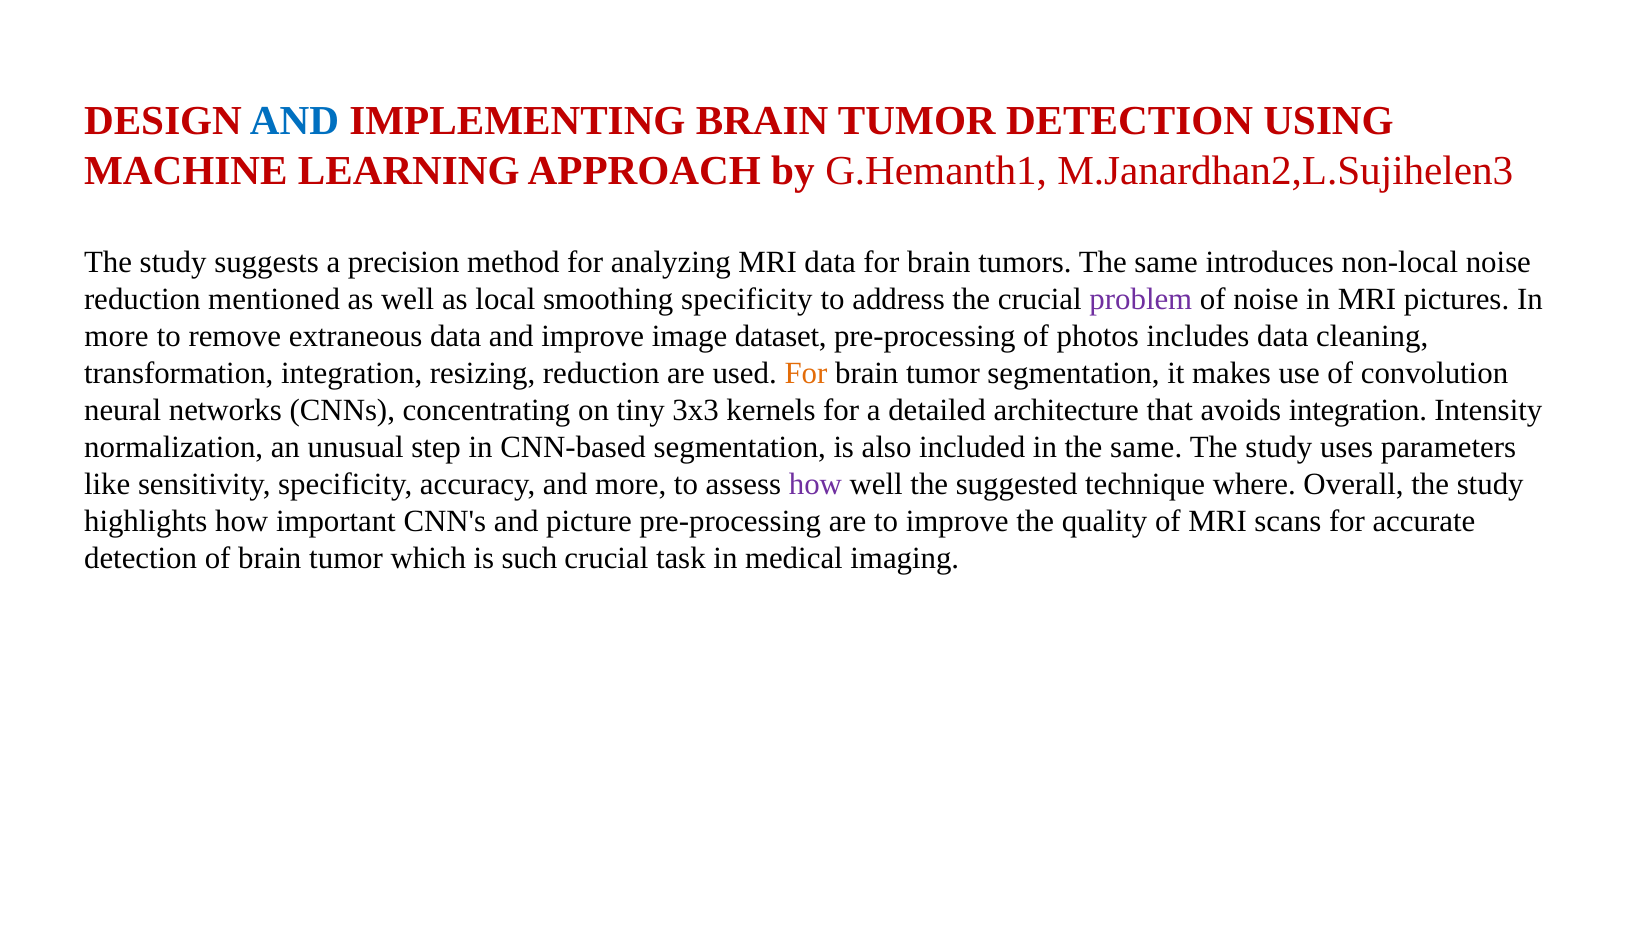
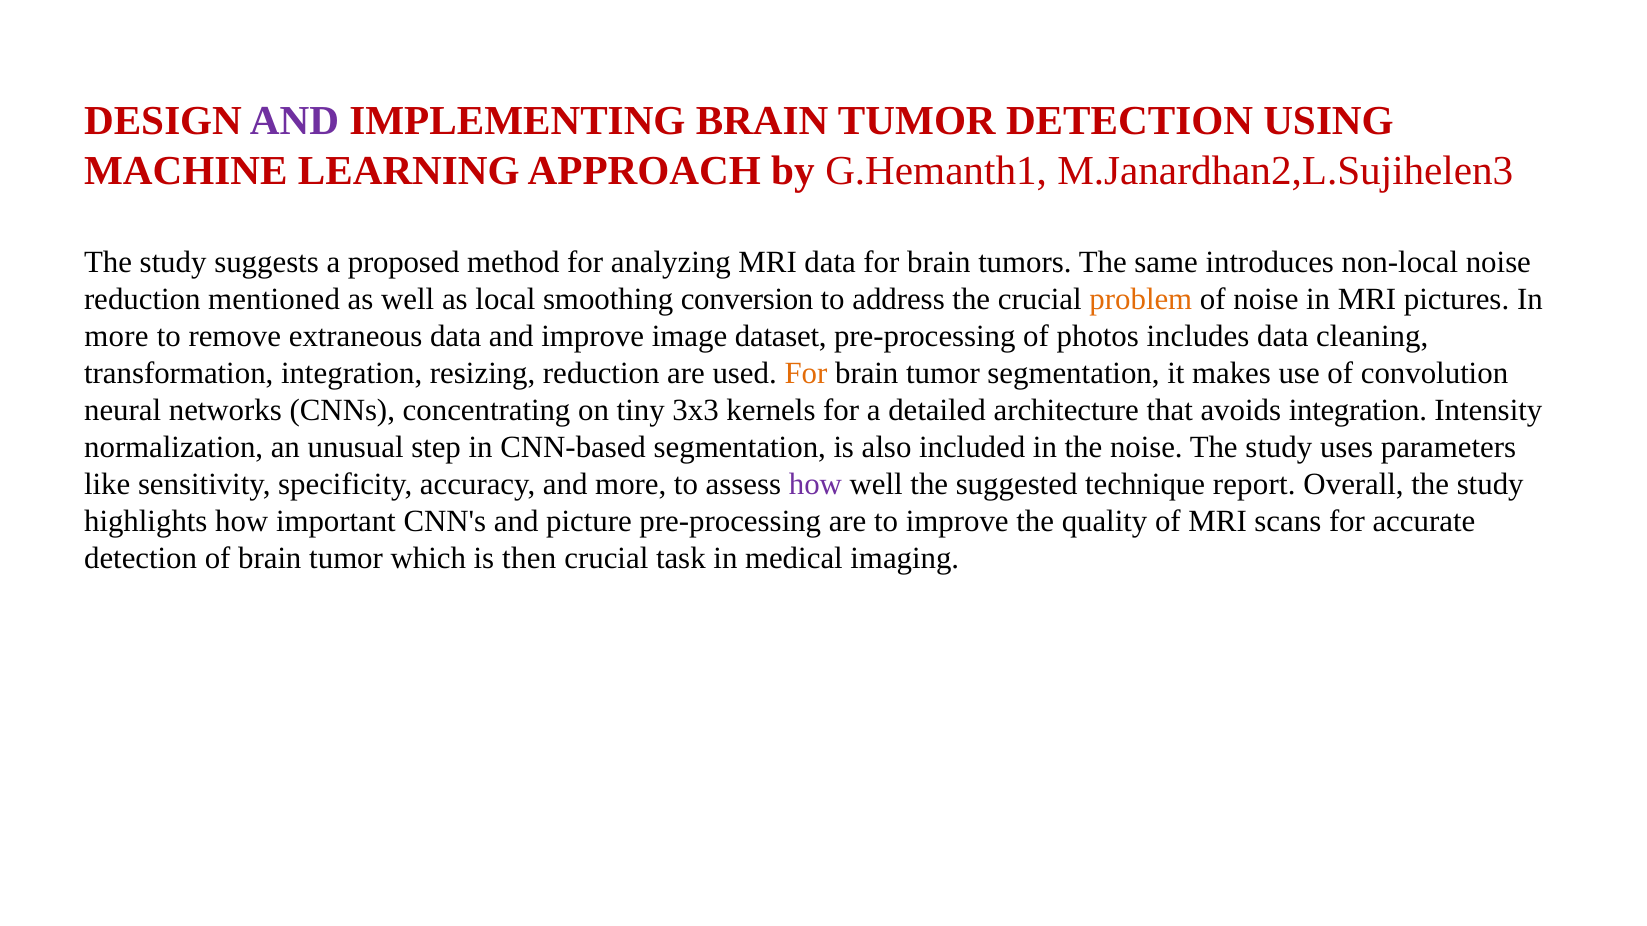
AND at (294, 121) colour: blue -> purple
precision: precision -> proposed
smoothing specificity: specificity -> conversion
problem colour: purple -> orange
in the same: same -> noise
where: where -> report
such: such -> then
